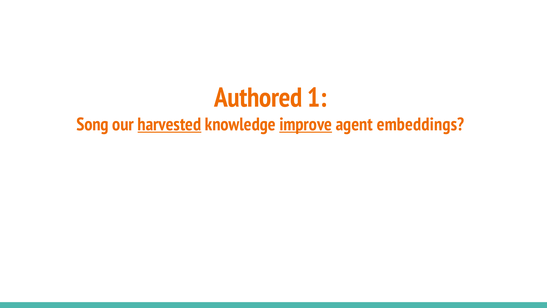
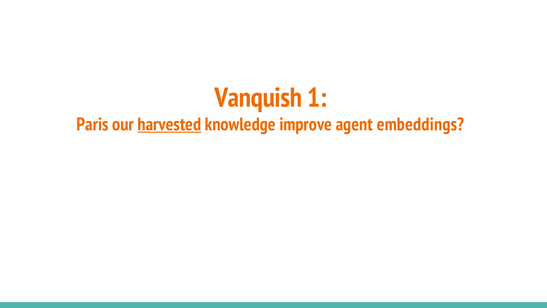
Authored: Authored -> Vanquish
Song: Song -> Paris
improve underline: present -> none
